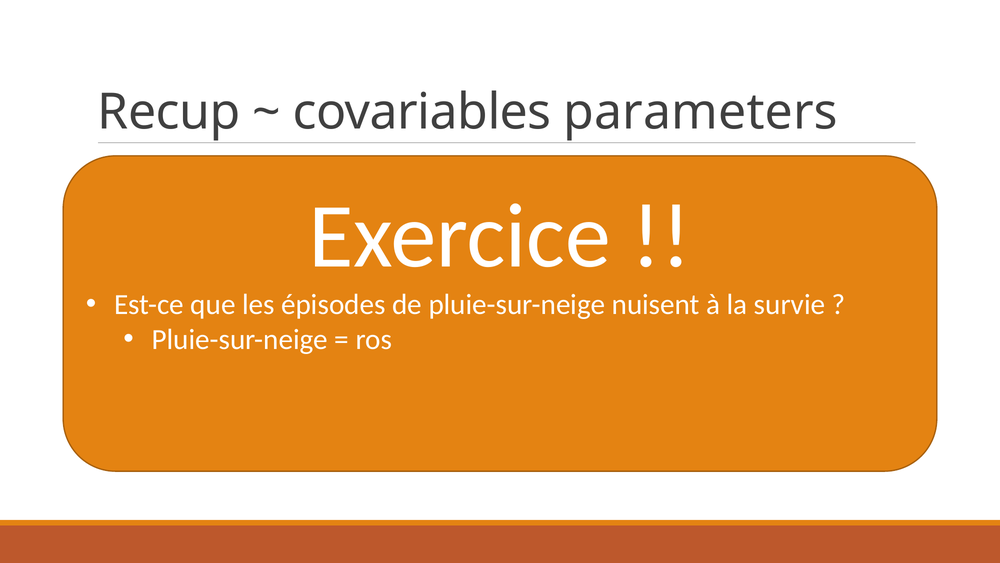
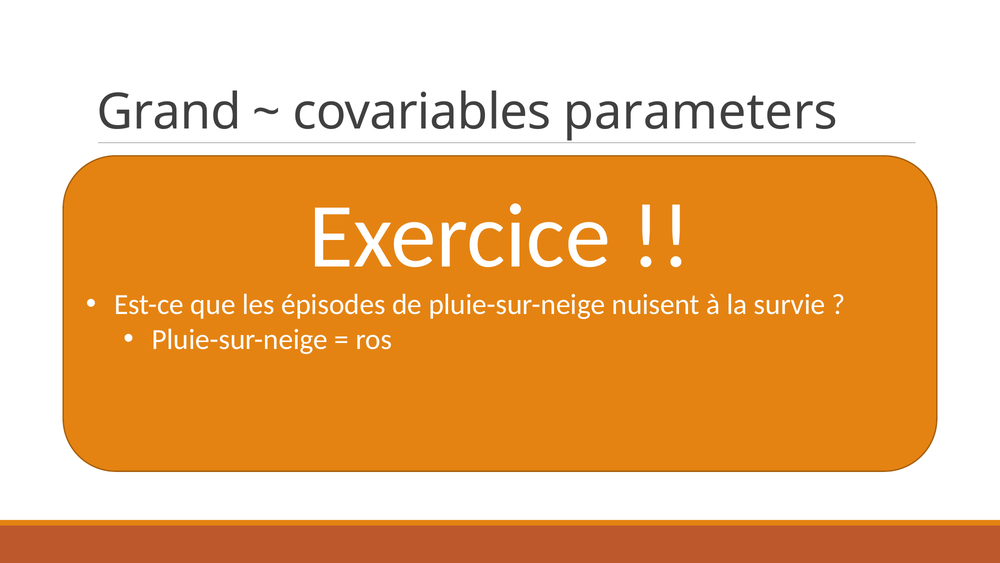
Recup: Recup -> Grand
